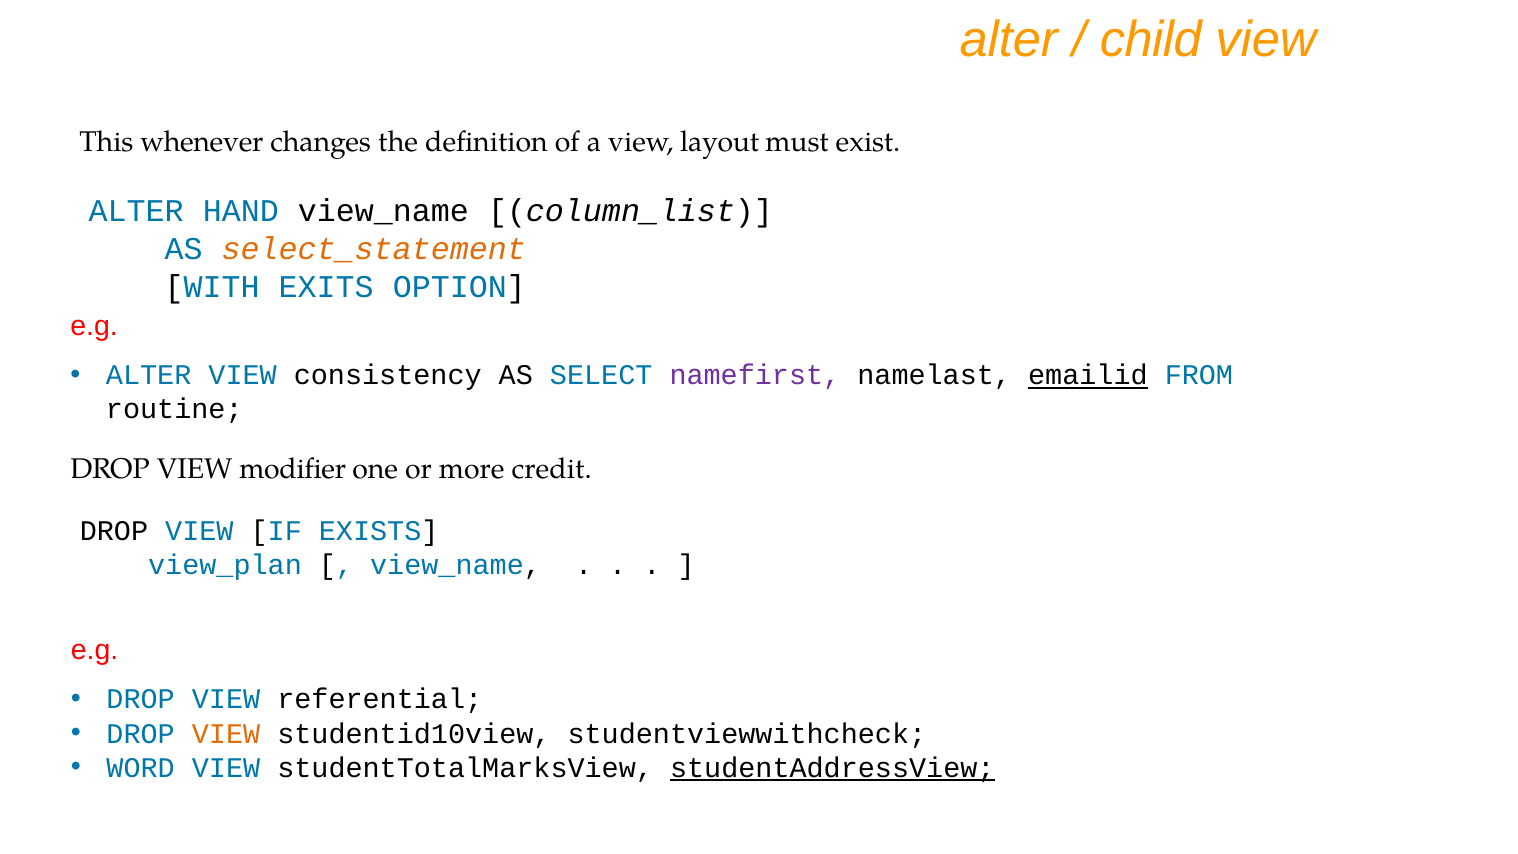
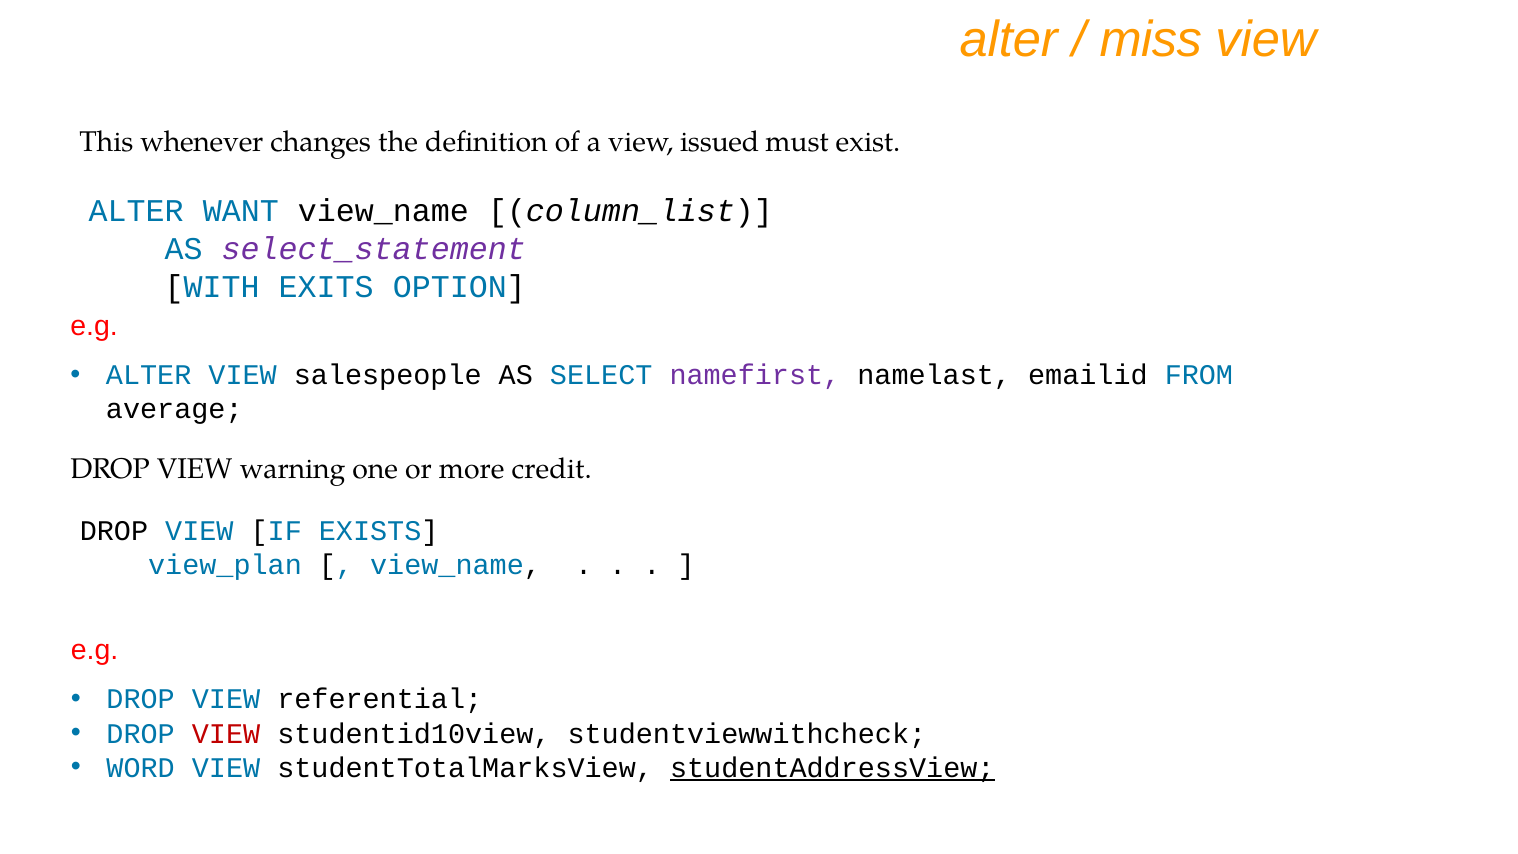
child: child -> miss
layout: layout -> issued
HAND: HAND -> WANT
select_statement colour: orange -> purple
consistency: consistency -> salespeople
emailid underline: present -> none
routine: routine -> average
modifier: modifier -> warning
VIEW at (226, 734) colour: orange -> red
